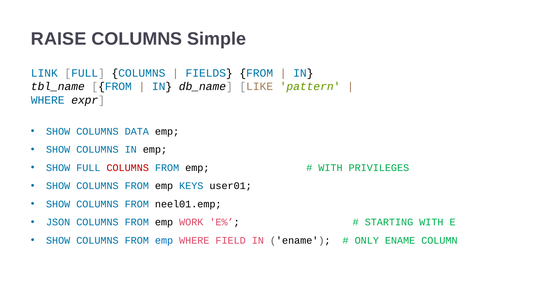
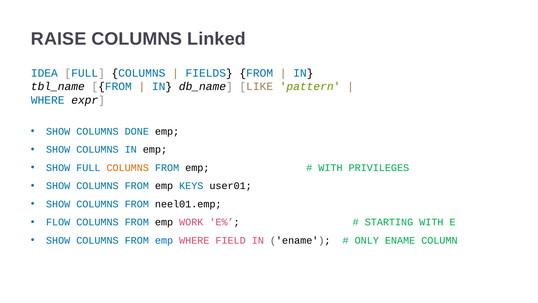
Simple: Simple -> Linked
LINK: LINK -> IDEA
DATA: DATA -> DONE
COLUMNS at (128, 168) colour: red -> orange
JSON: JSON -> FLOW
